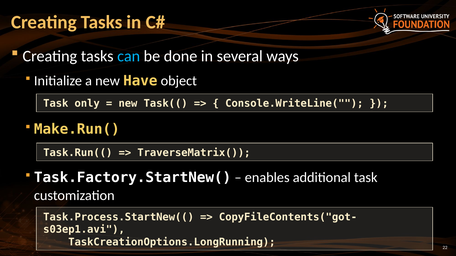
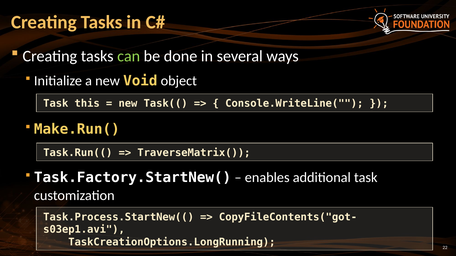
can colour: light blue -> light green
Have: Have -> Void
only: only -> this
